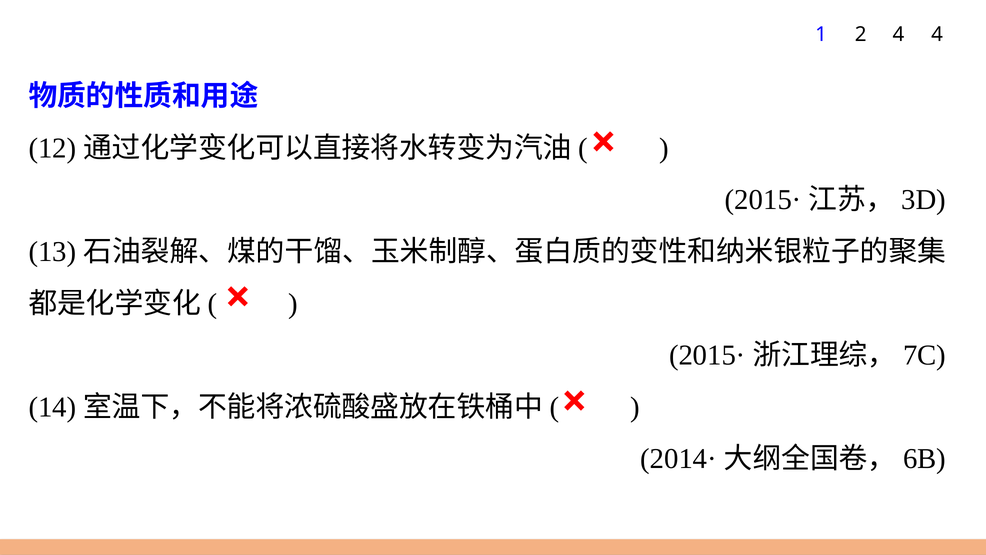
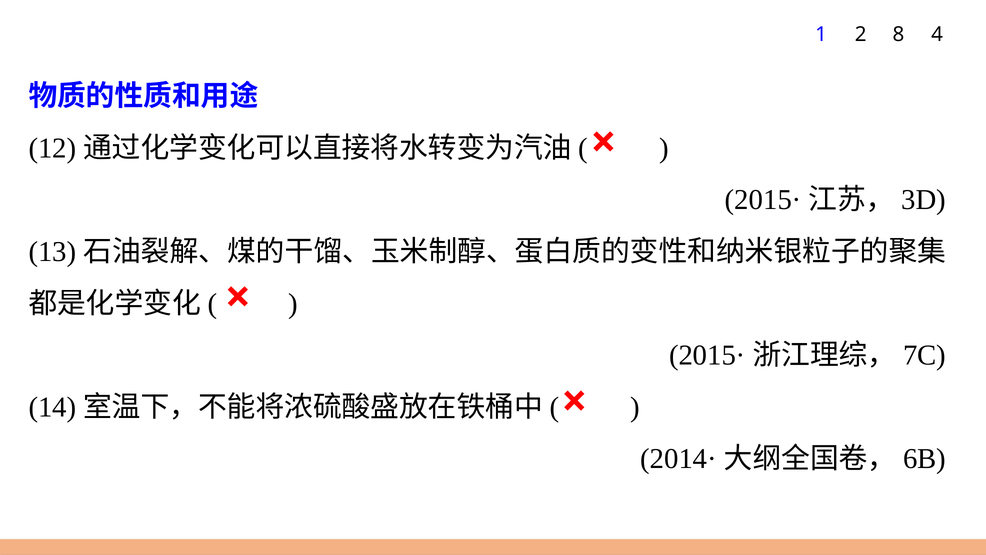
2 4: 4 -> 8
